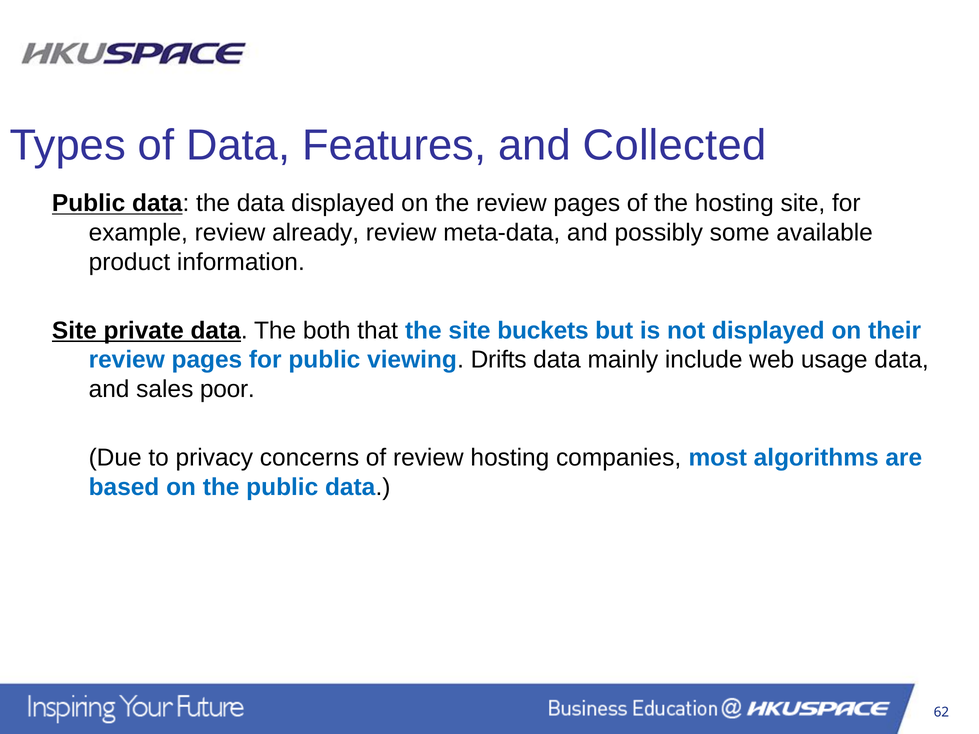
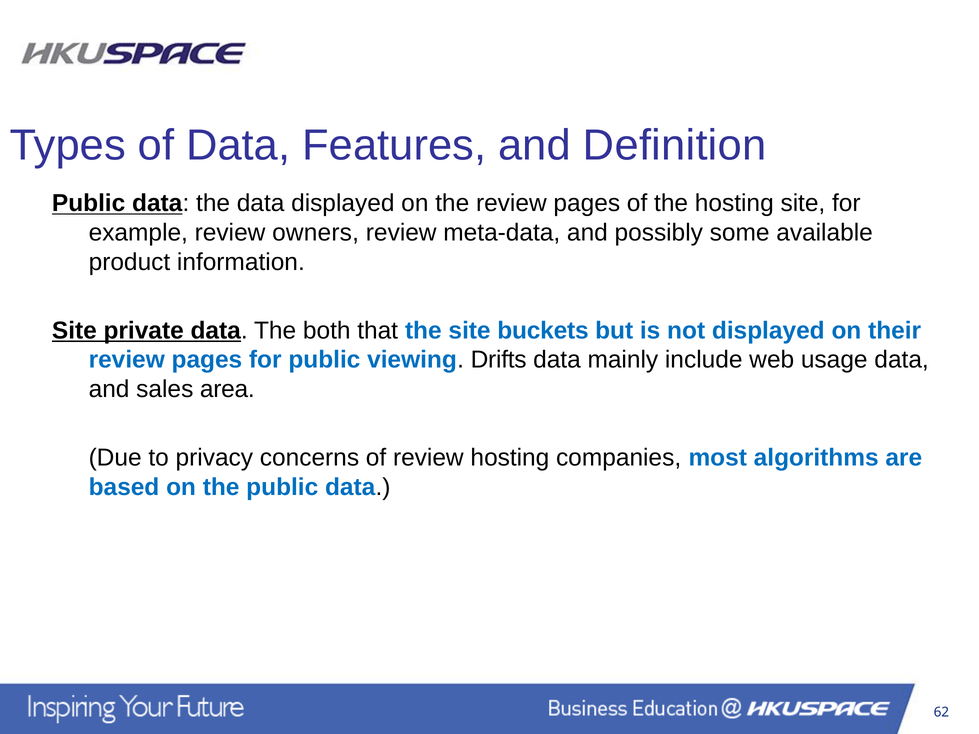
Collected: Collected -> Definition
already: already -> owners
poor: poor -> area
